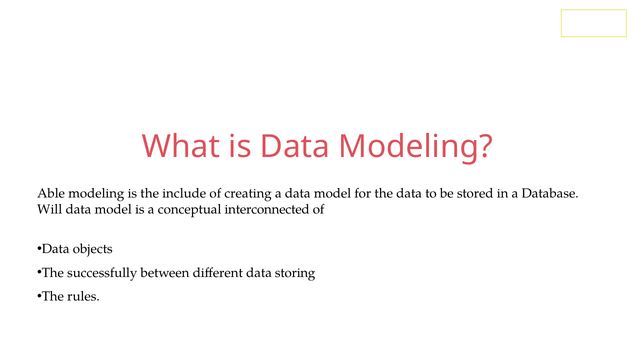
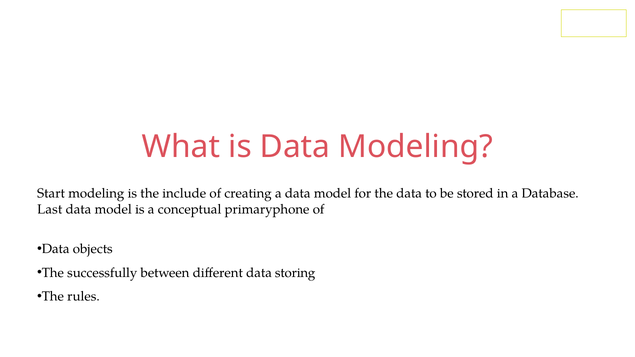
Able: Able -> Start
Will: Will -> Last
interconnected: interconnected -> primaryphone
